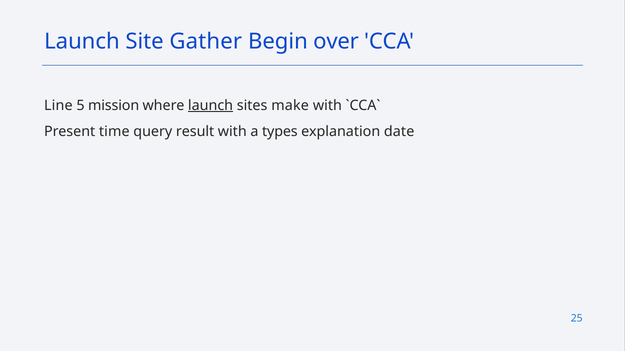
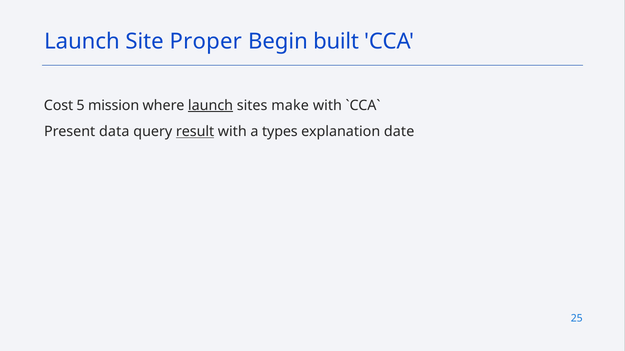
Gather: Gather -> Proper
over: over -> built
Line: Line -> Cost
time: time -> data
result underline: none -> present
